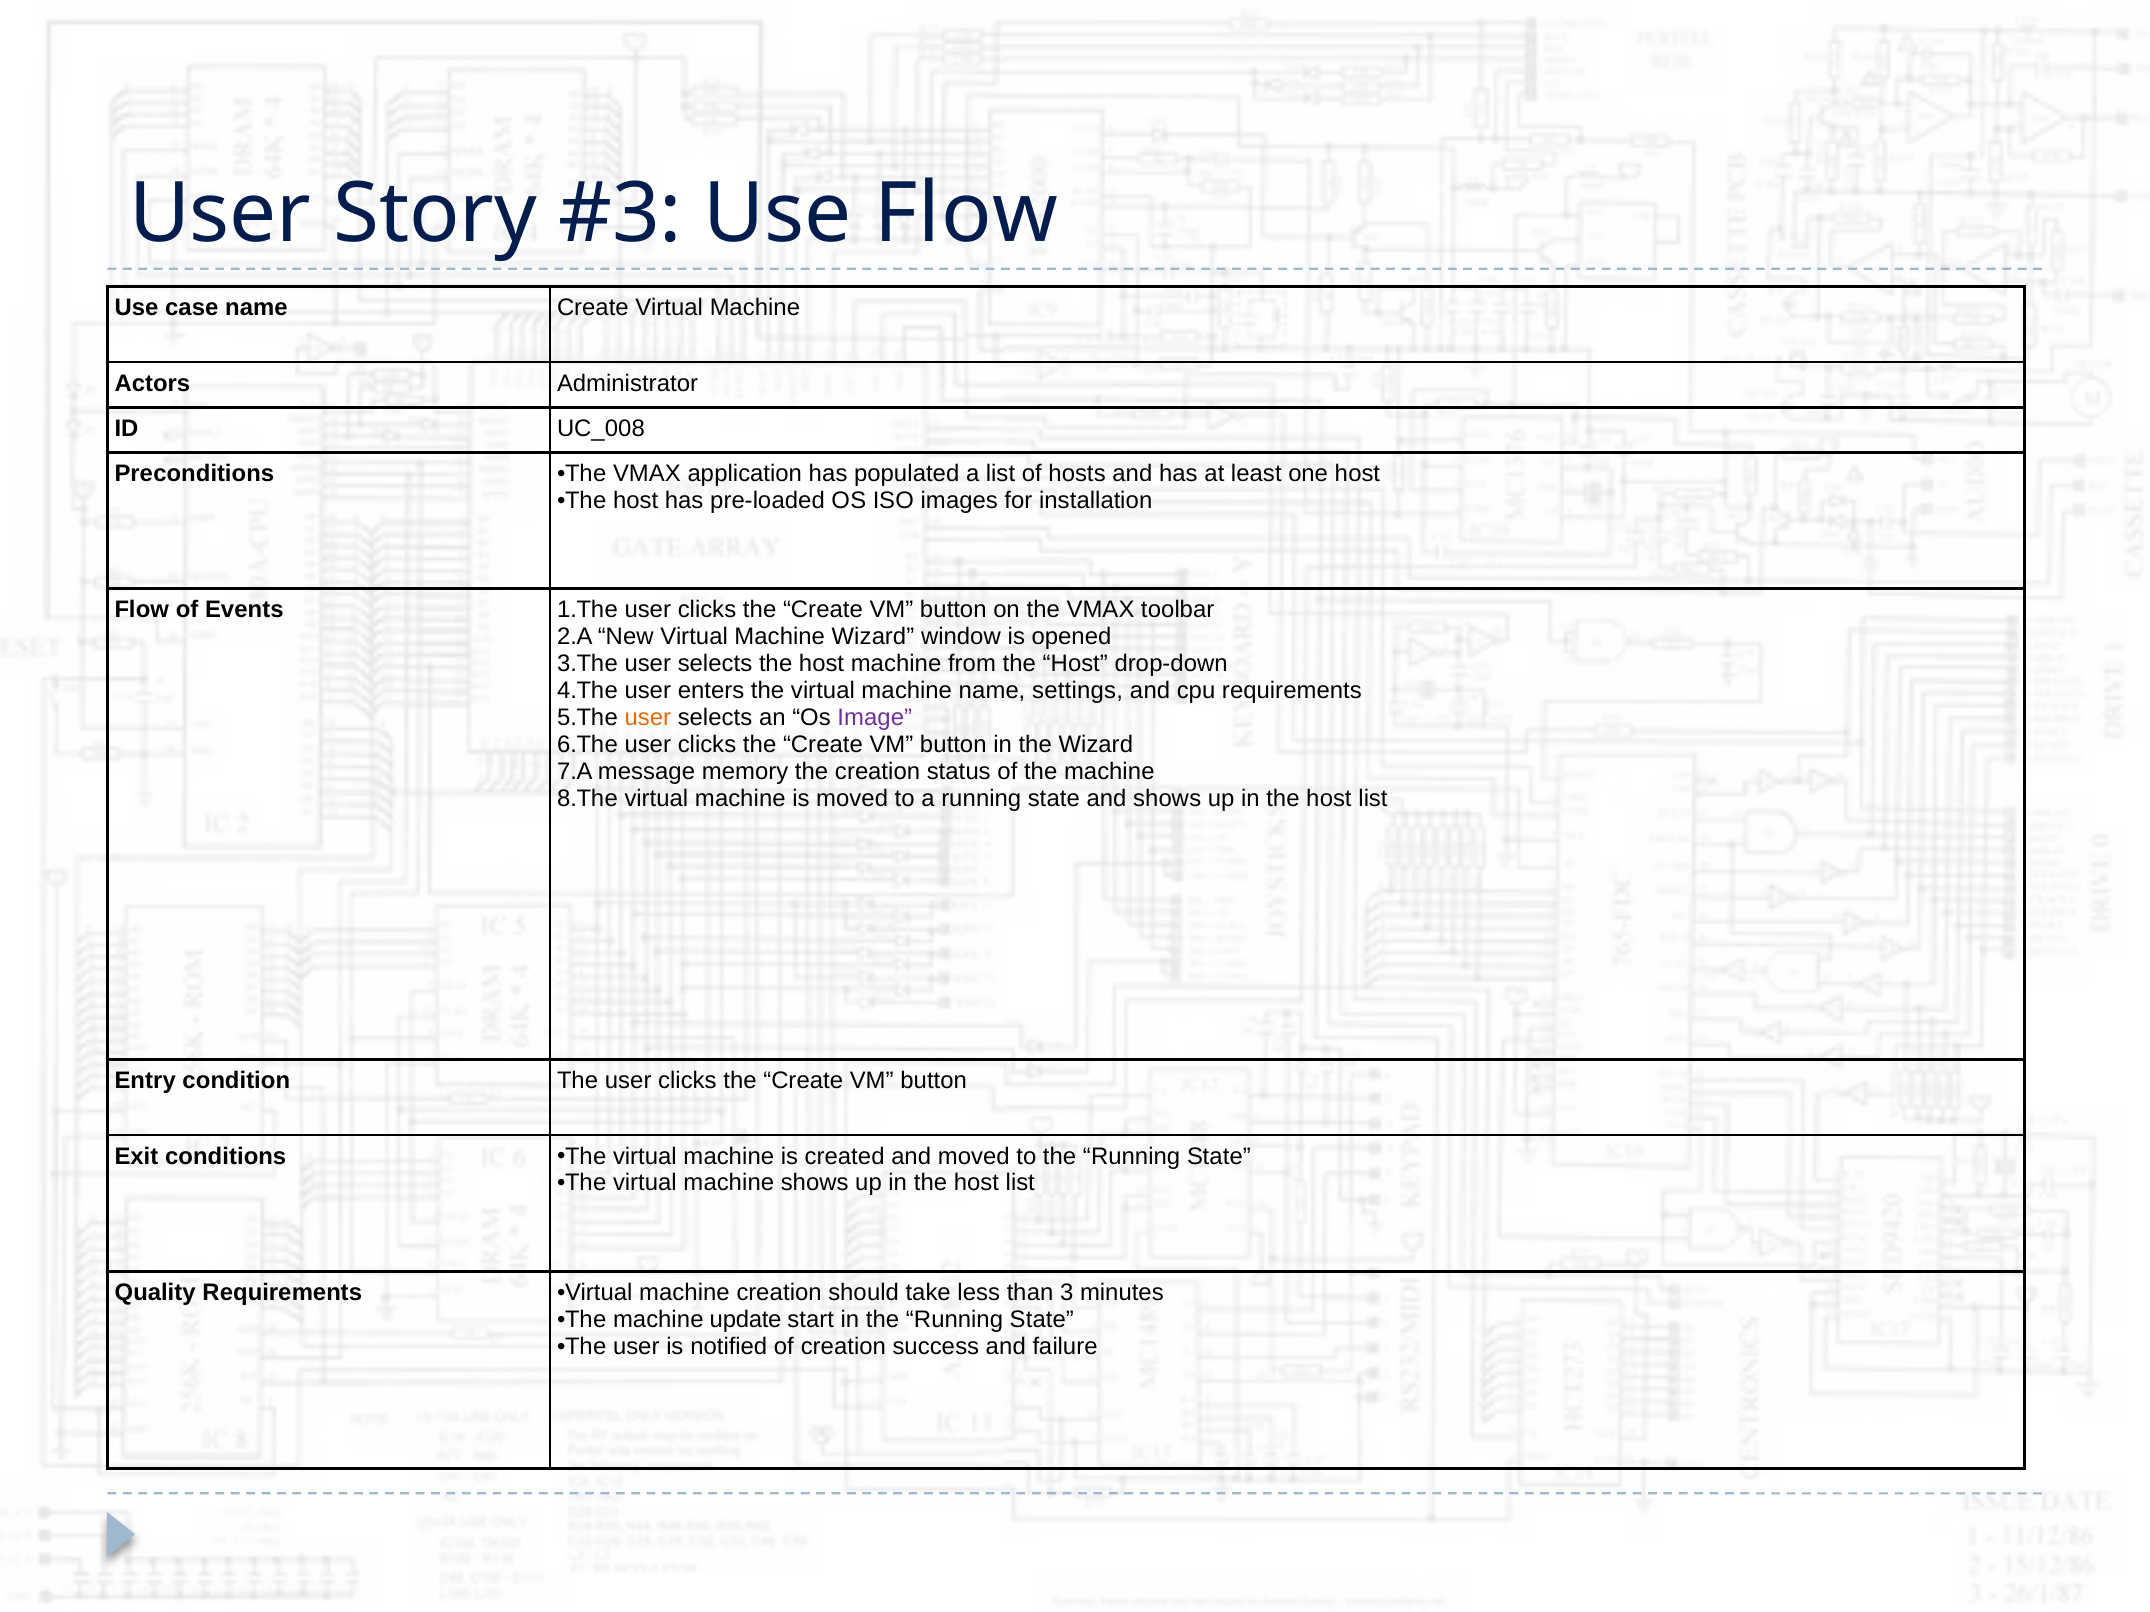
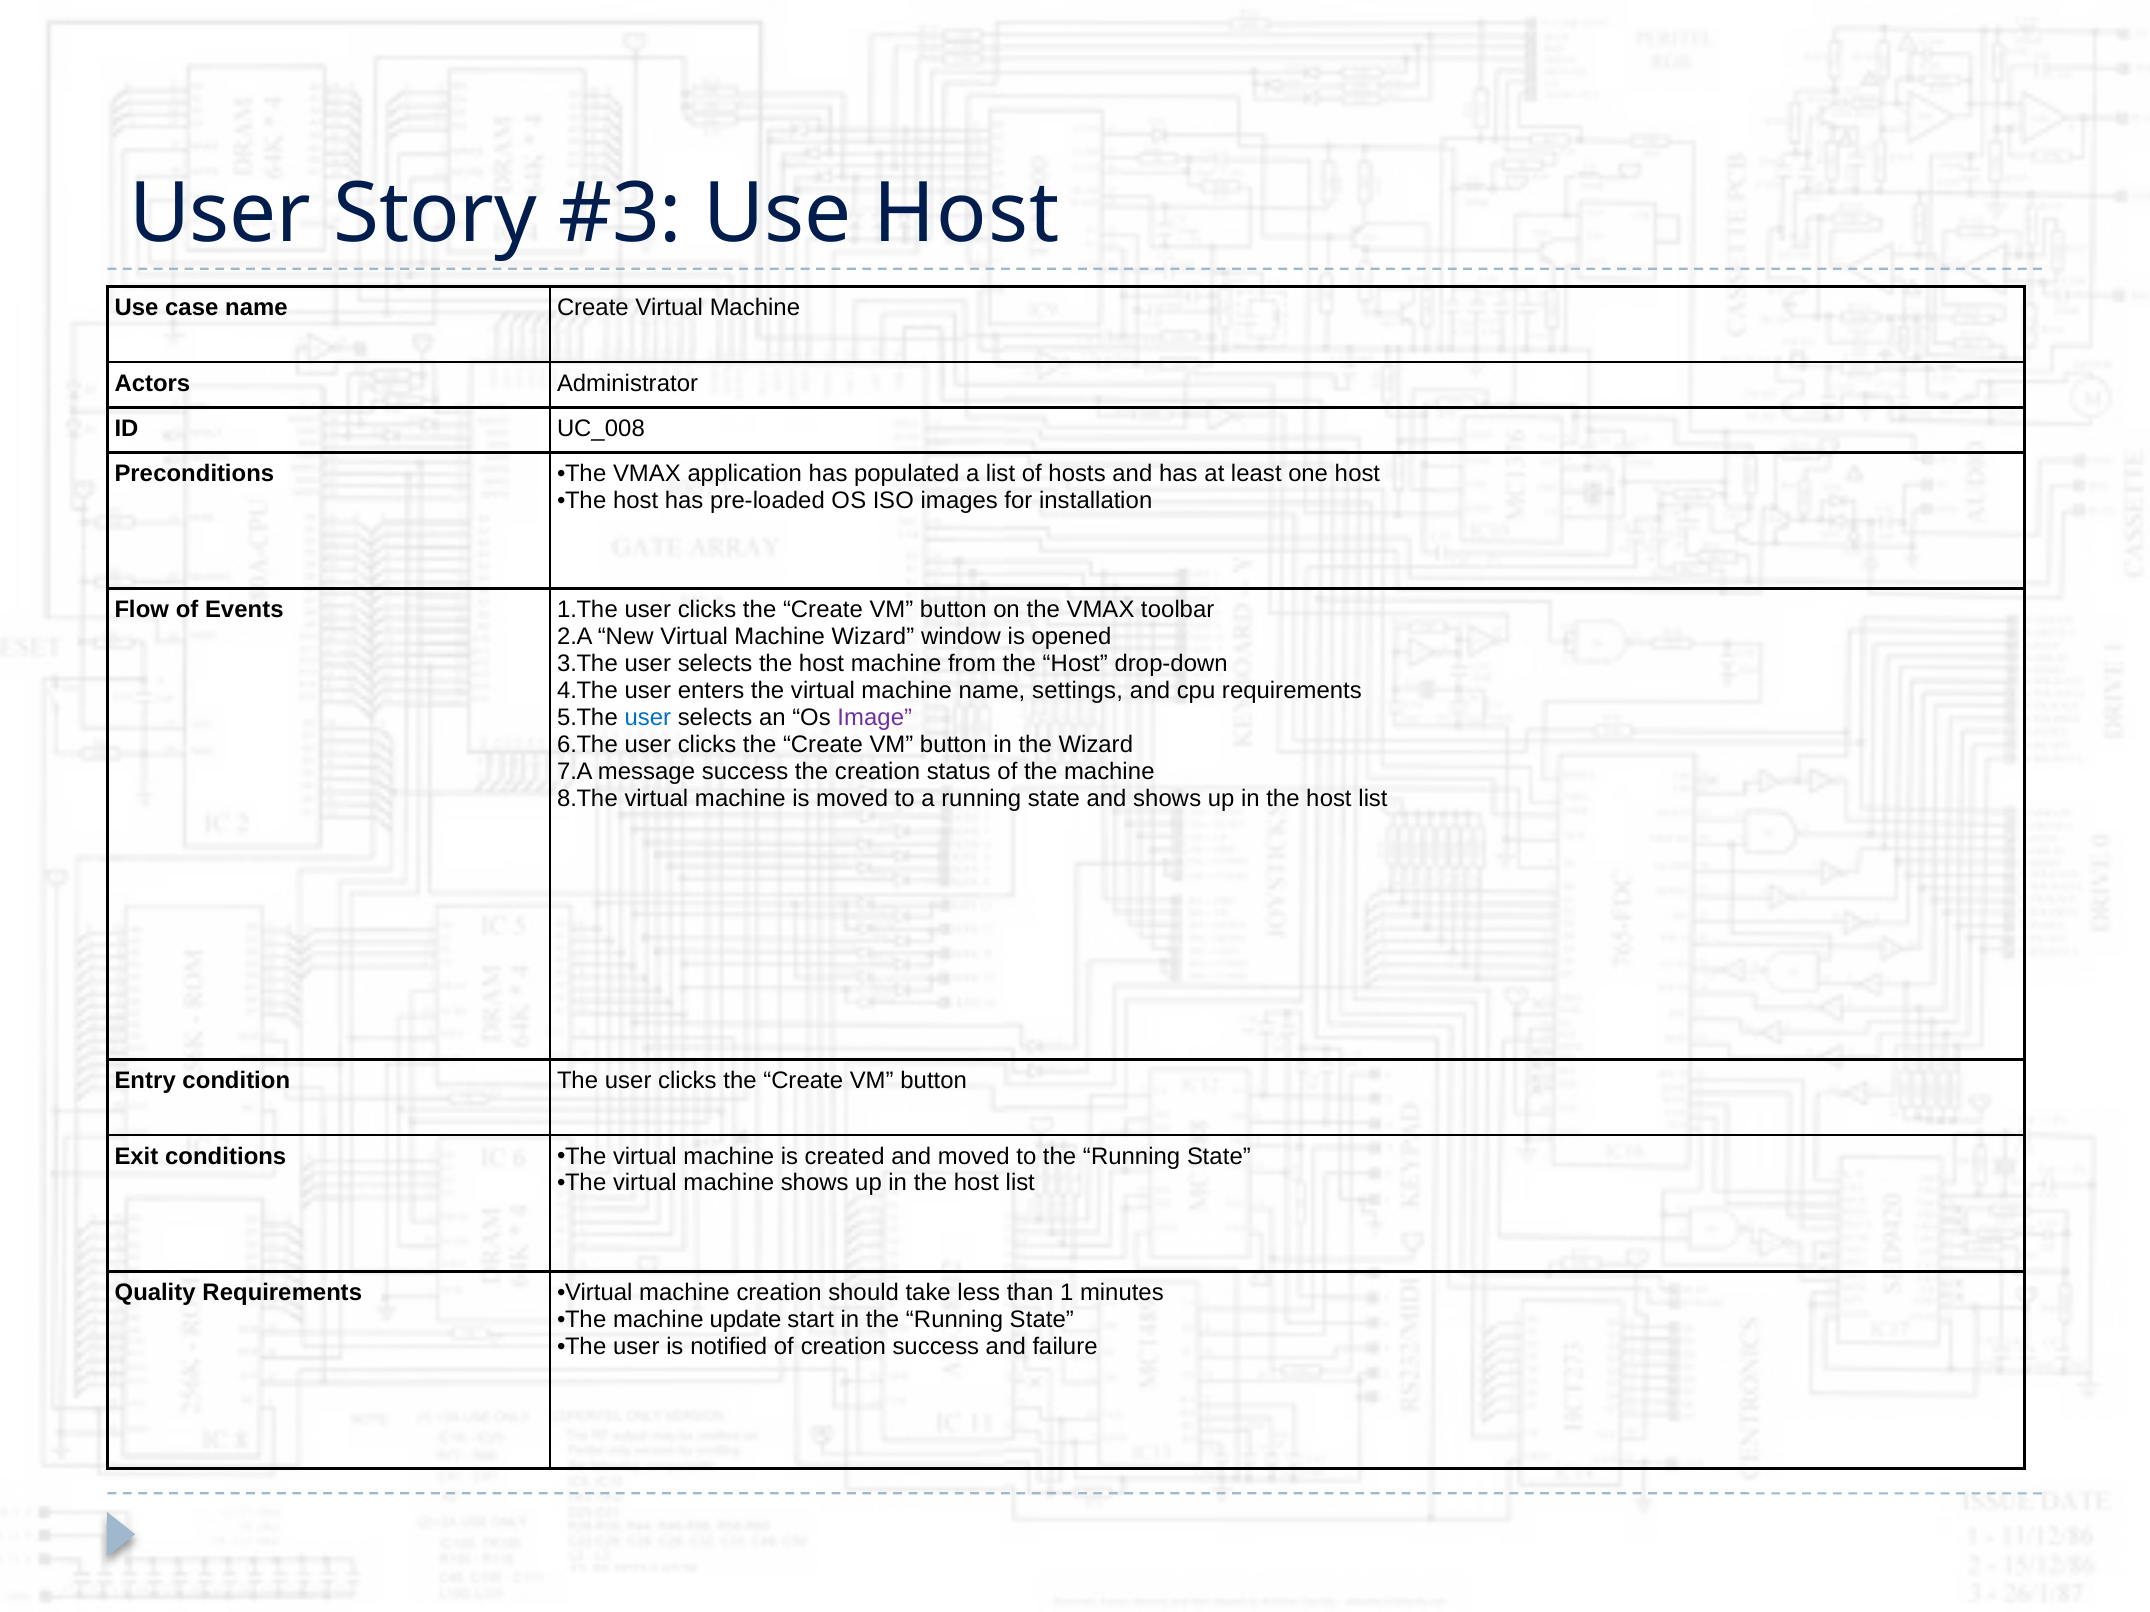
Use Flow: Flow -> Host
user at (648, 718) colour: orange -> blue
message memory: memory -> success
3: 3 -> 1
